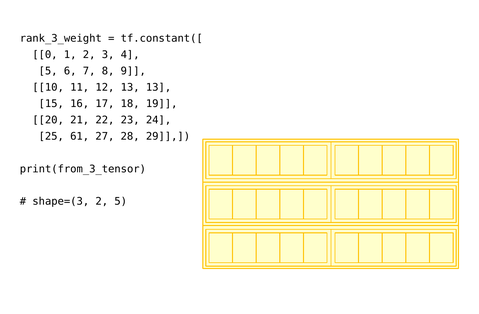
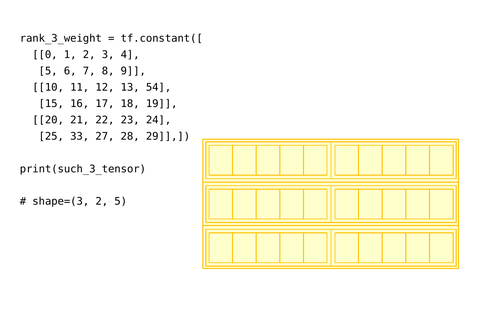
13 13: 13 -> 54
61: 61 -> 33
print(from_3_tensor: print(from_3_tensor -> print(such_3_tensor
